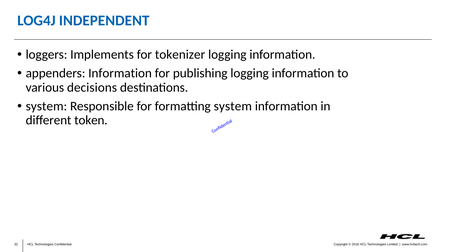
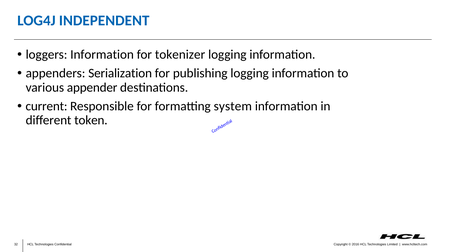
loggers Implements: Implements -> Information
appenders Information: Information -> Serialization
decisions: decisions -> appender
system at (46, 106): system -> current
